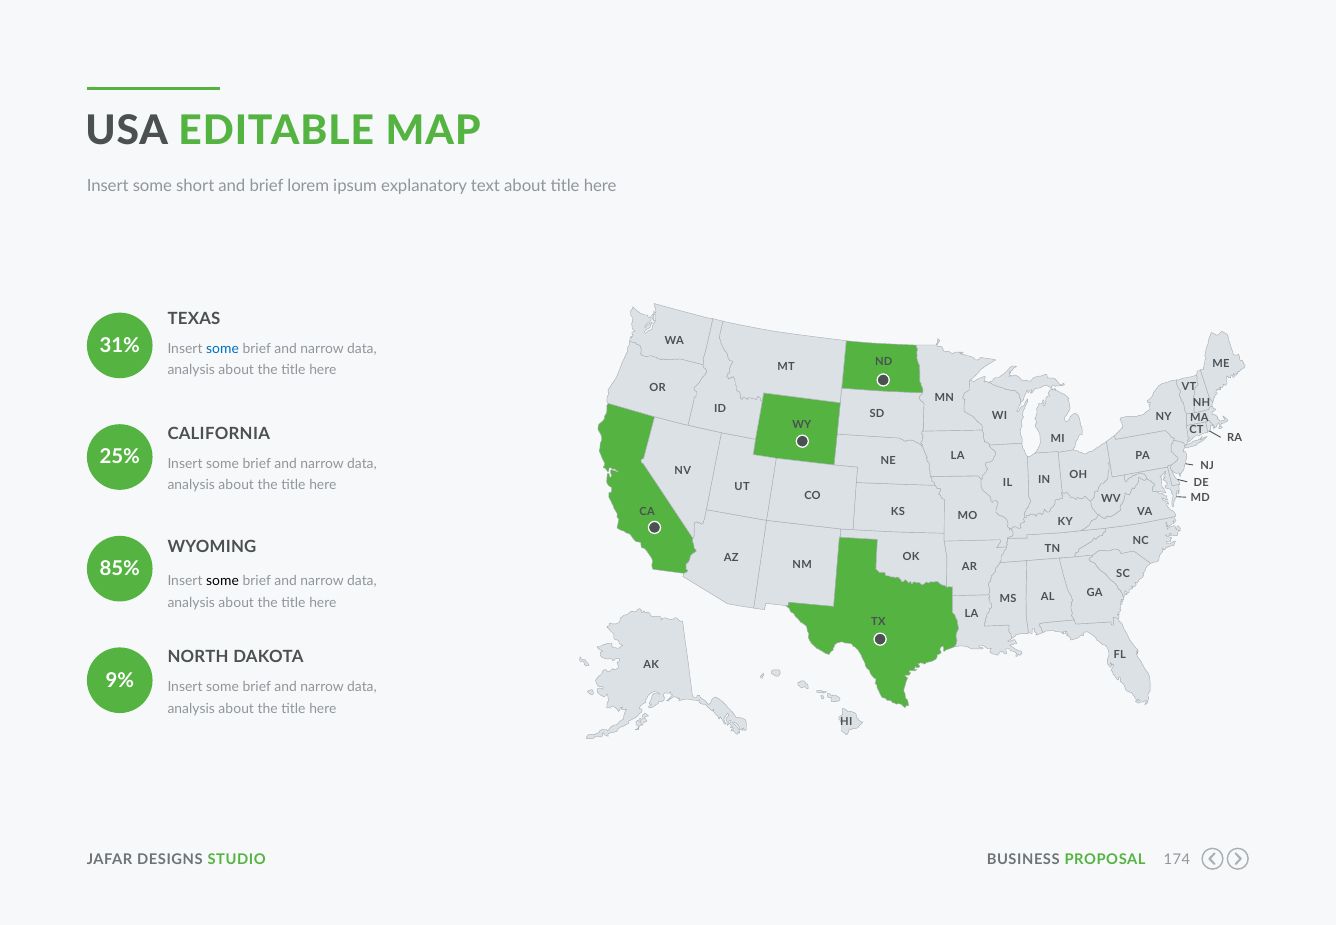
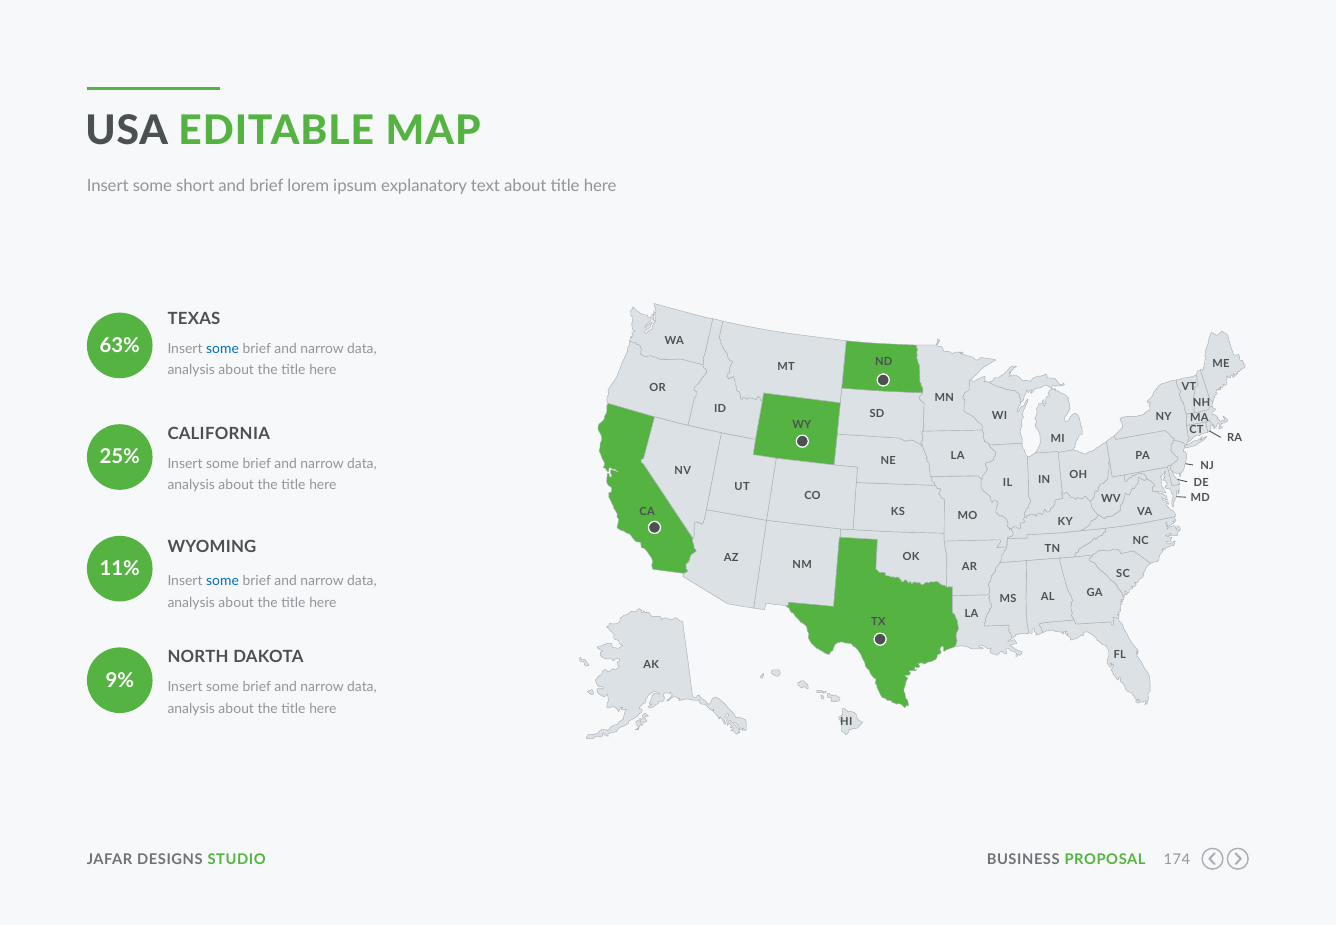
31%: 31% -> 63%
85%: 85% -> 11%
some at (223, 581) colour: black -> blue
